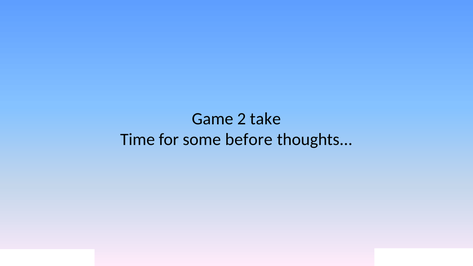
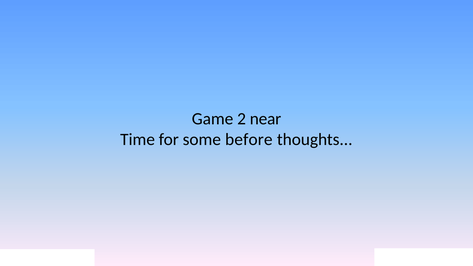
take: take -> near
